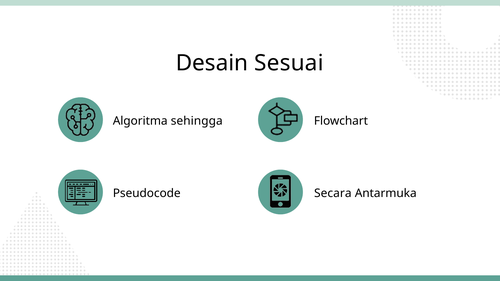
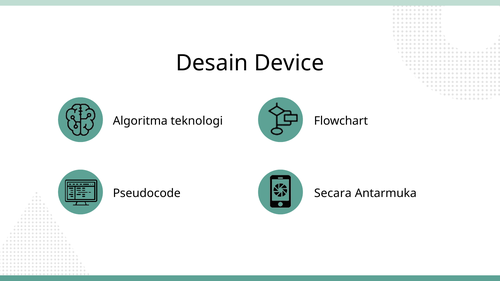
Sesuai: Sesuai -> Device
sehingga: sehingga -> teknologi
